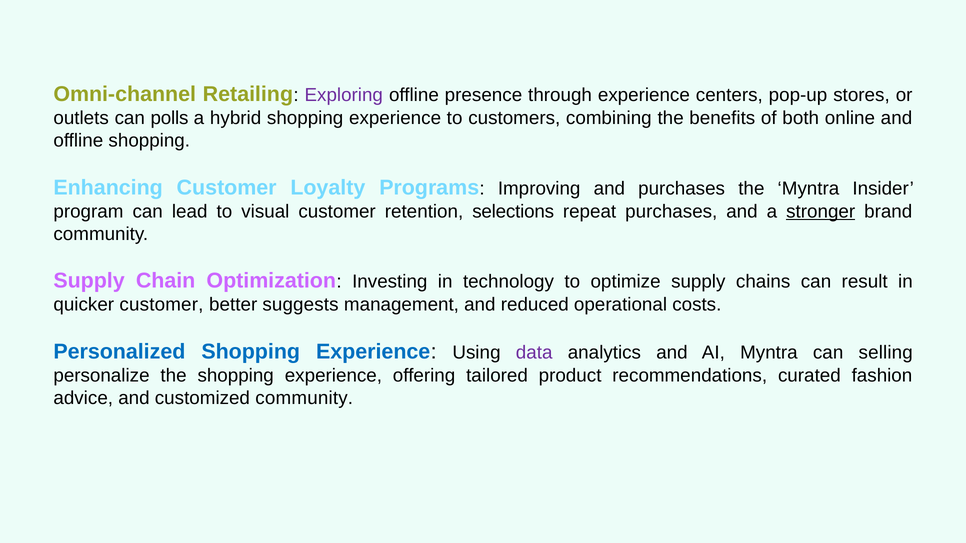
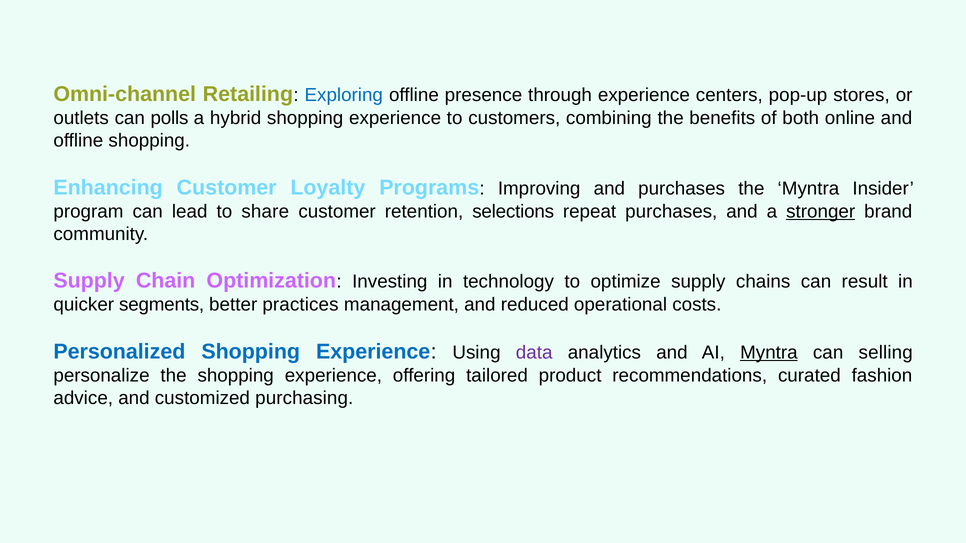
Exploring colour: purple -> blue
visual: visual -> share
quicker customer: customer -> segments
suggests: suggests -> practices
Myntra at (769, 353) underline: none -> present
customized community: community -> purchasing
